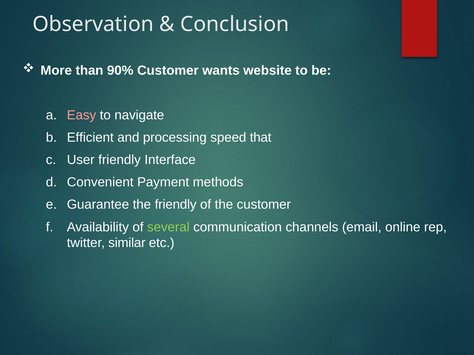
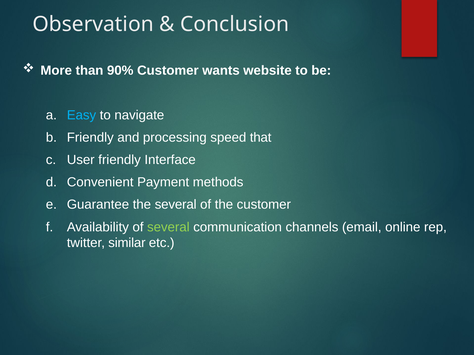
Easy colour: pink -> light blue
Efficient at (90, 138): Efficient -> Friendly
the friendly: friendly -> several
